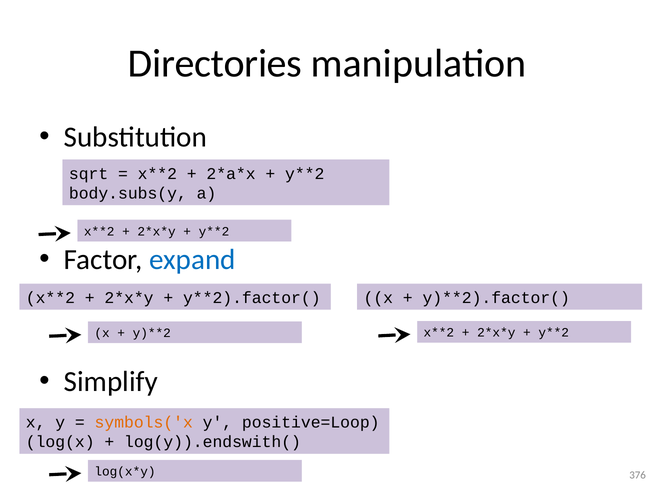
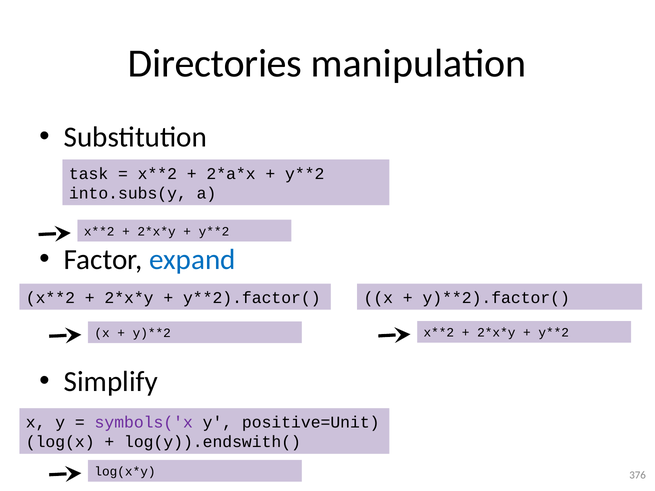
sqrt: sqrt -> task
body.subs(y: body.subs(y -> into.subs(y
symbols('x colour: orange -> purple
positive=Loop: positive=Loop -> positive=Unit
